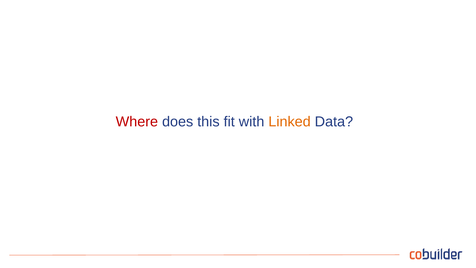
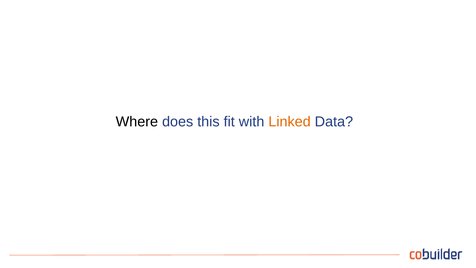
Where colour: red -> black
